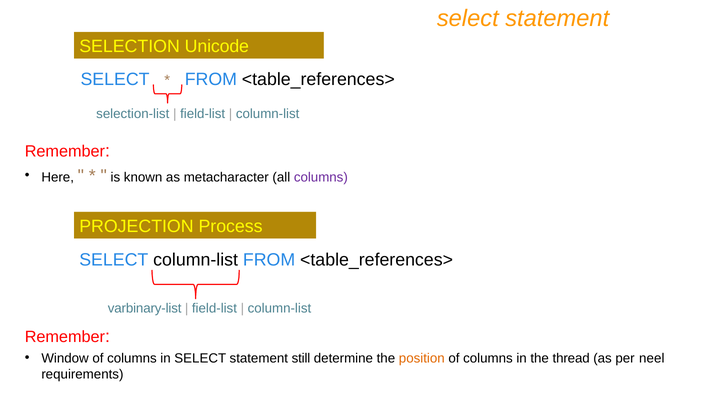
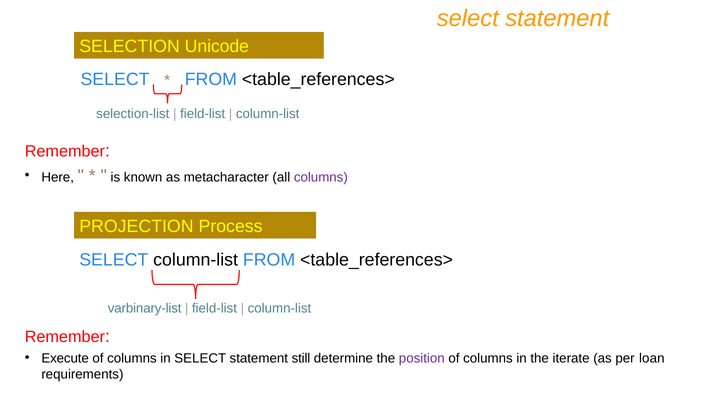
Window: Window -> Execute
position colour: orange -> purple
thread: thread -> iterate
neel: neel -> loan
